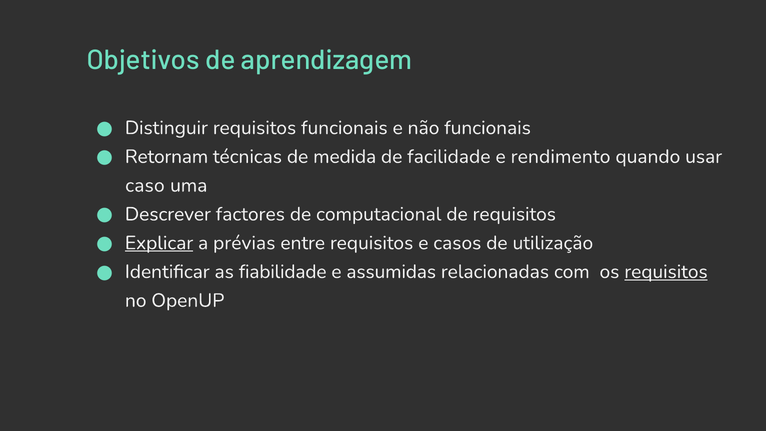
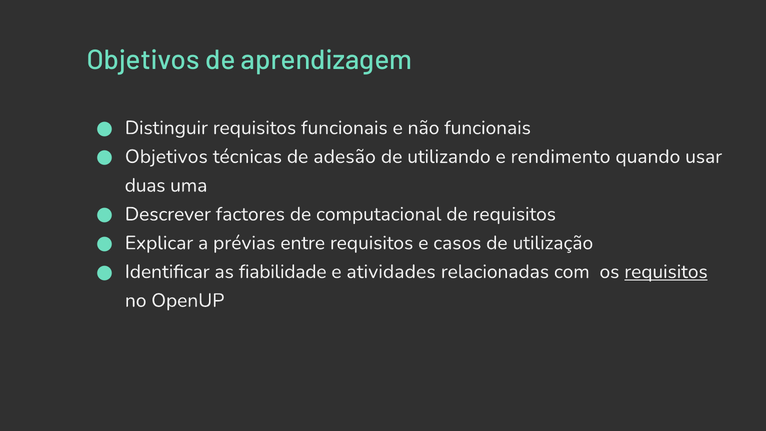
Retornam at (167, 157): Retornam -> Objetivos
medida: medida -> adesão
facilidade: facilidade -> utilizando
caso: caso -> duas
Explicar underline: present -> none
assumidas: assumidas -> atividades
